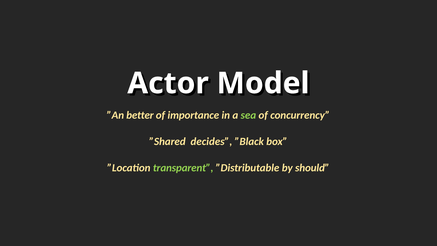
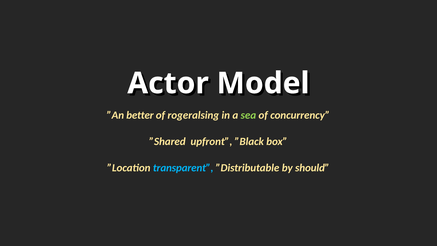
importance: importance -> rogeralsing
decides: decides -> upfront
transparent colour: light green -> light blue
